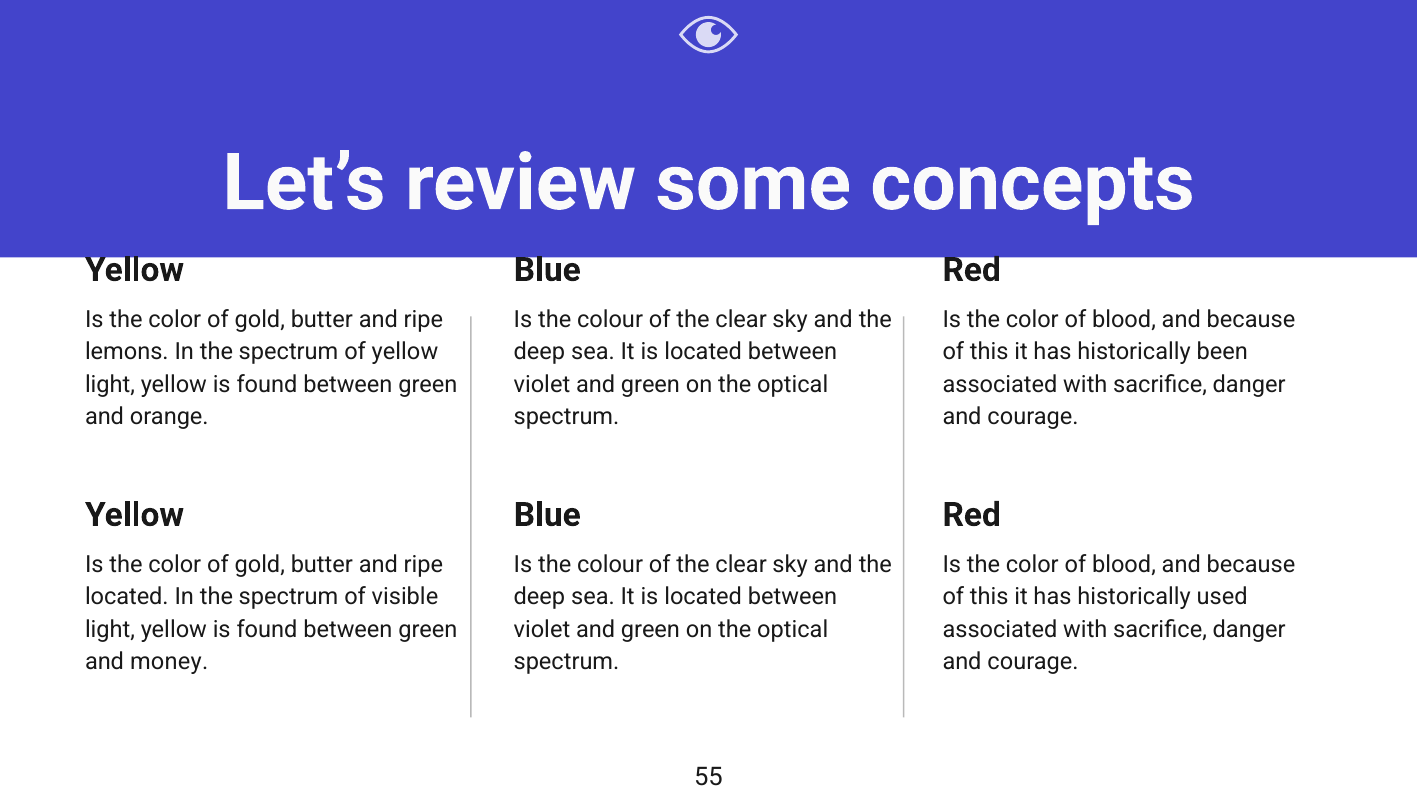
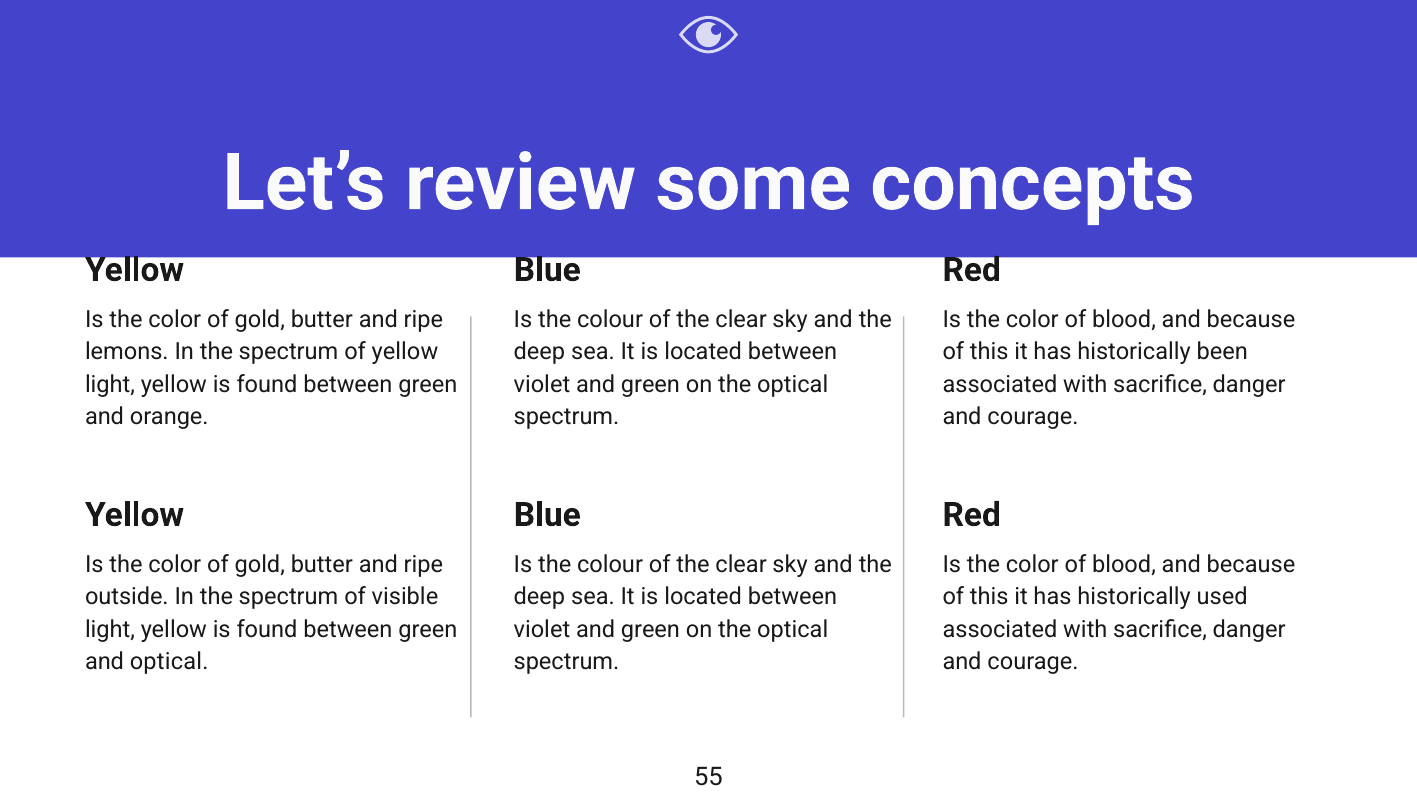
located at (127, 597): located -> outside
and money: money -> optical
